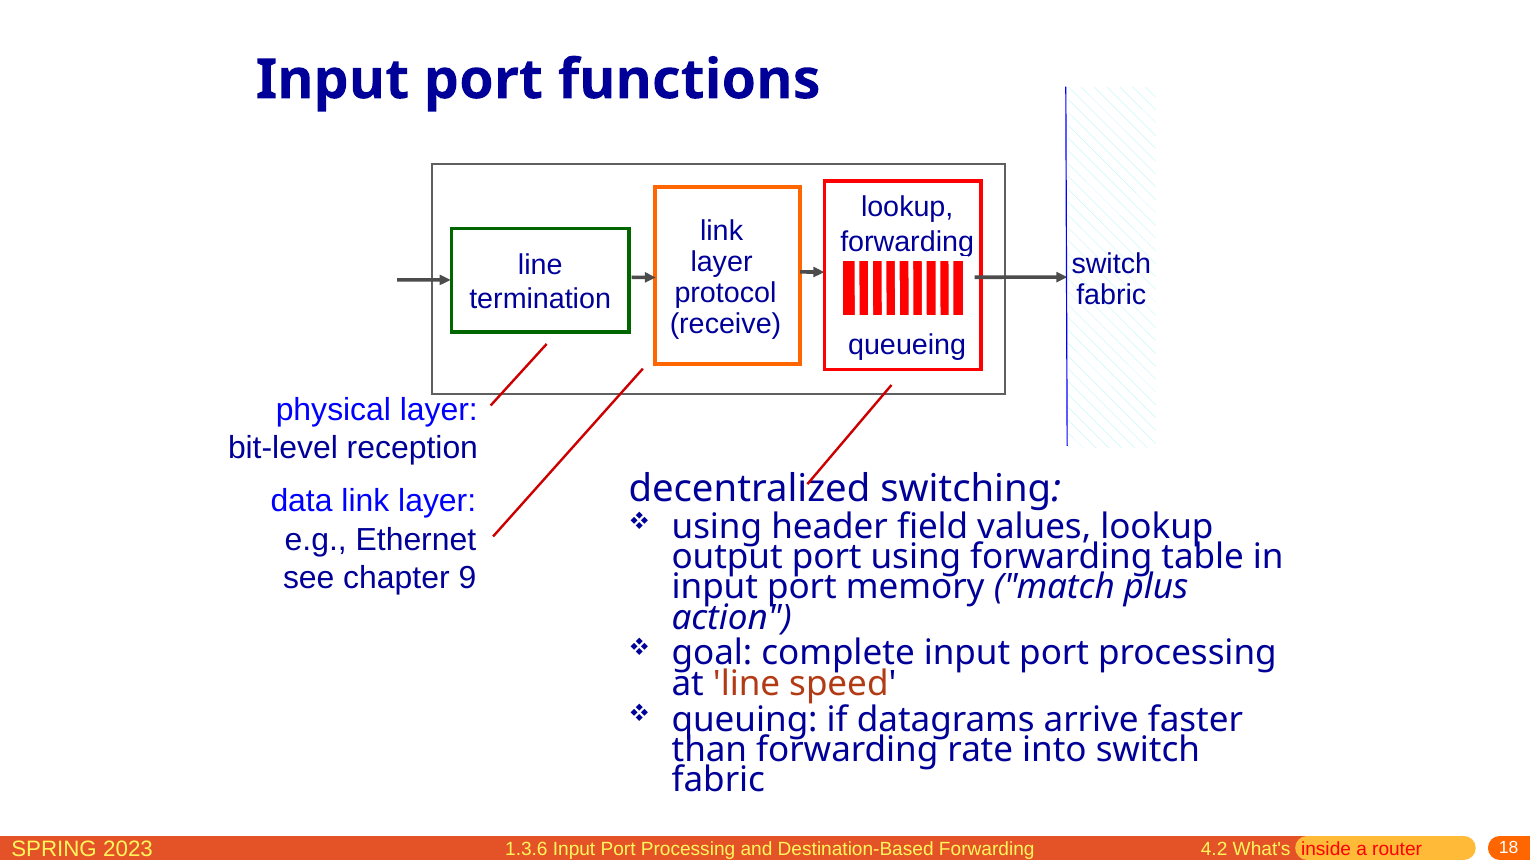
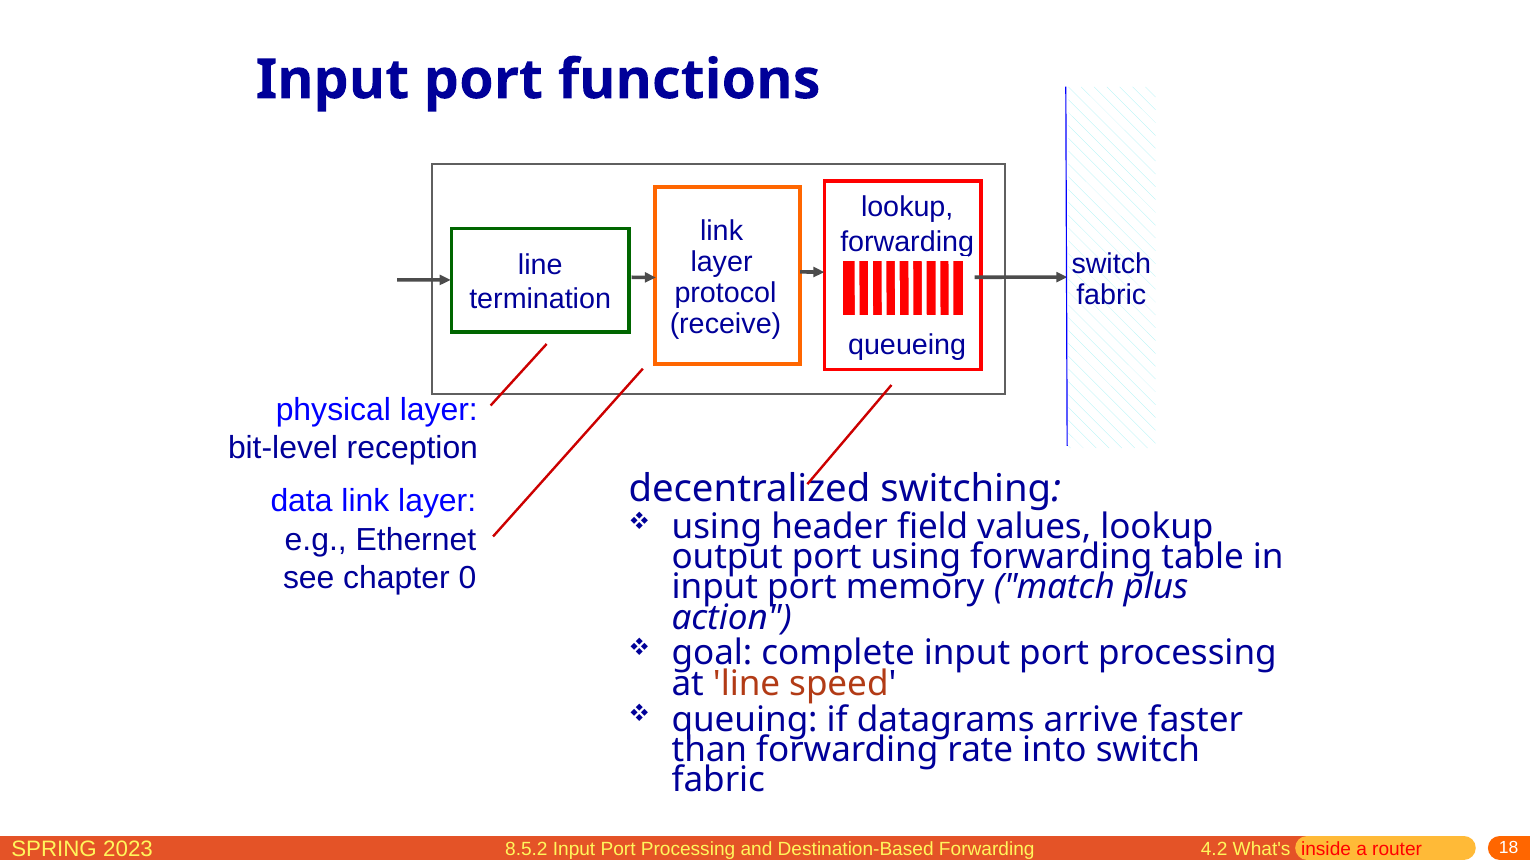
9: 9 -> 0
1.3.6: 1.3.6 -> 8.5.2
